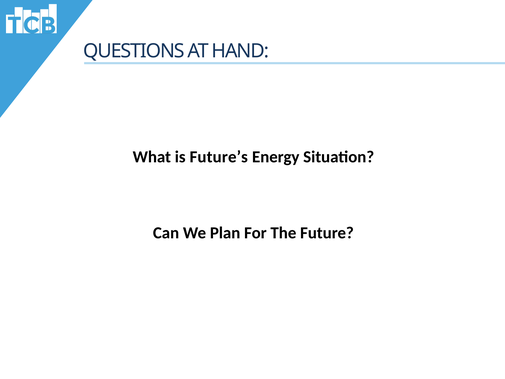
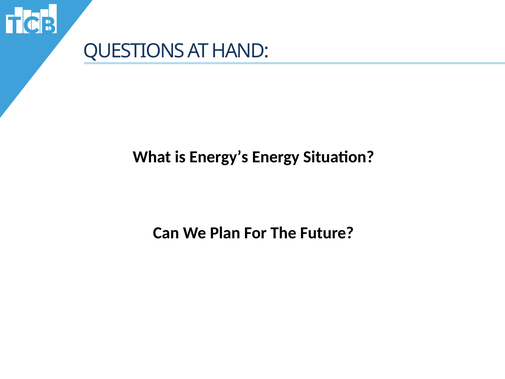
Future’s: Future’s -> Energy’s
